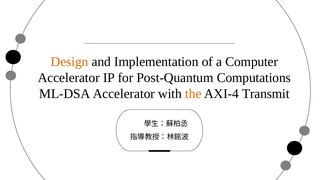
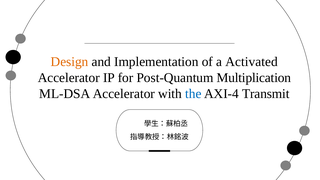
Computer: Computer -> Activated
Computations: Computations -> Multiplication
the colour: orange -> blue
